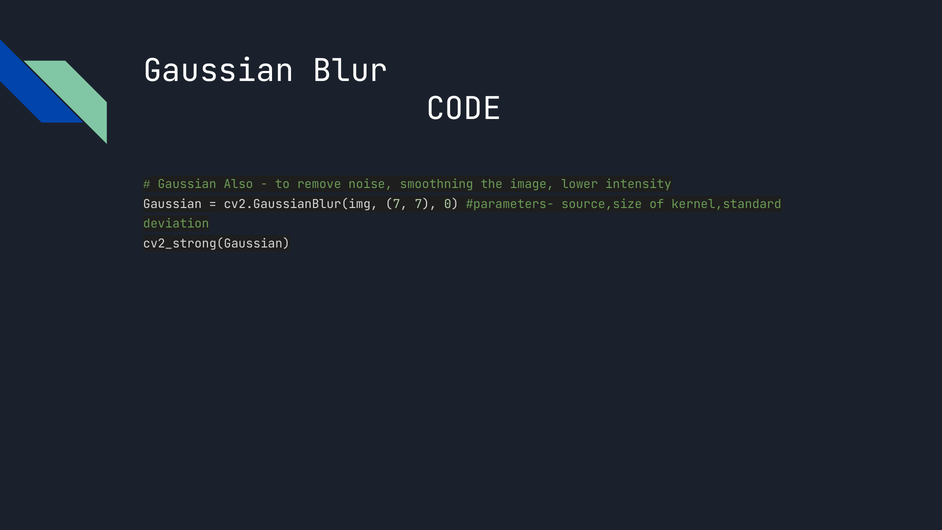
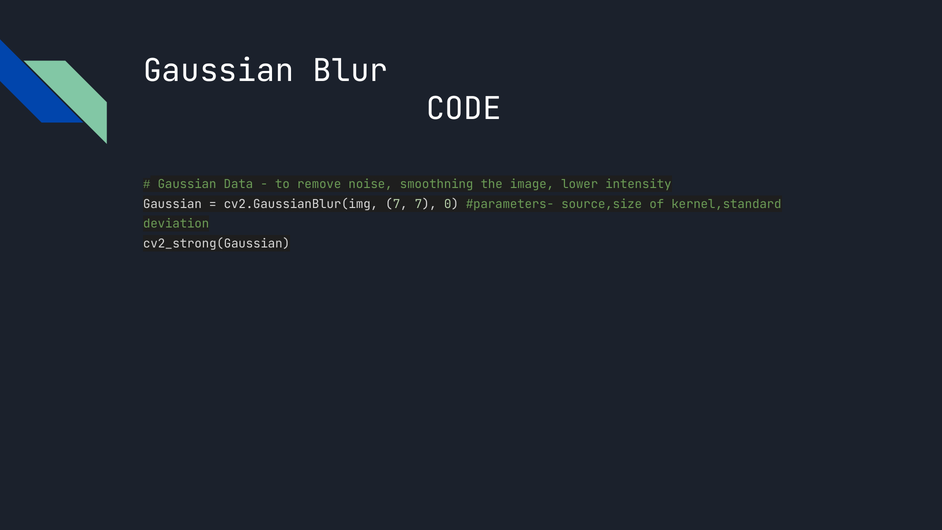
Also: Also -> Data
